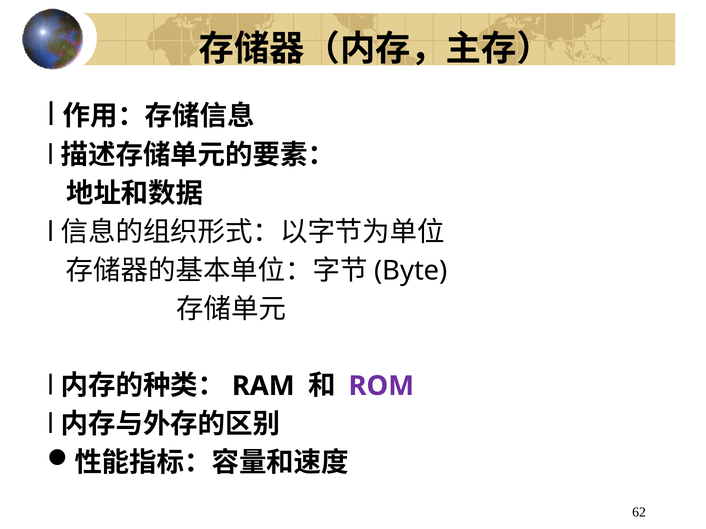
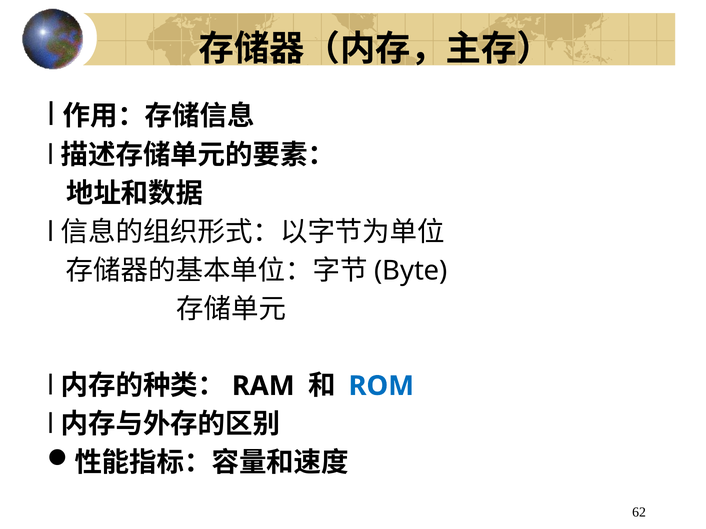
ROM colour: purple -> blue
